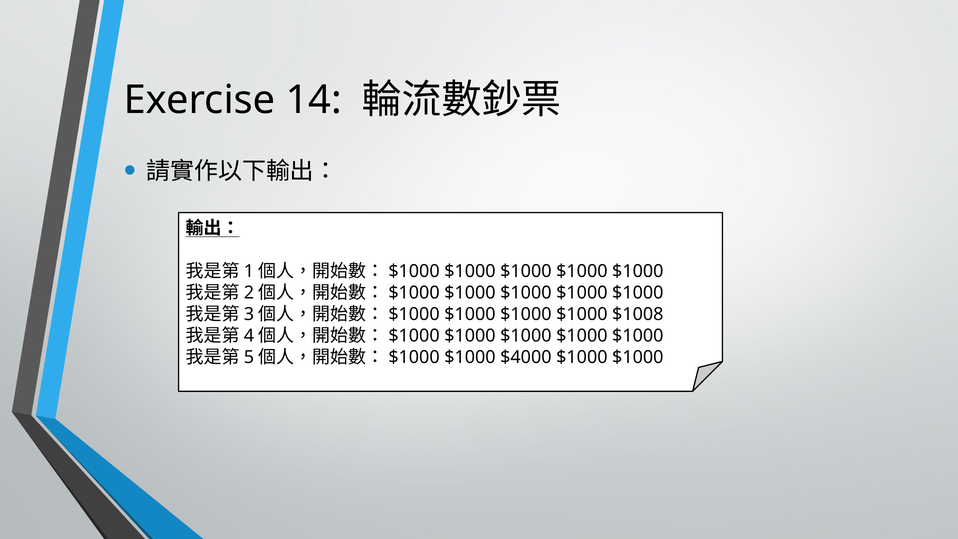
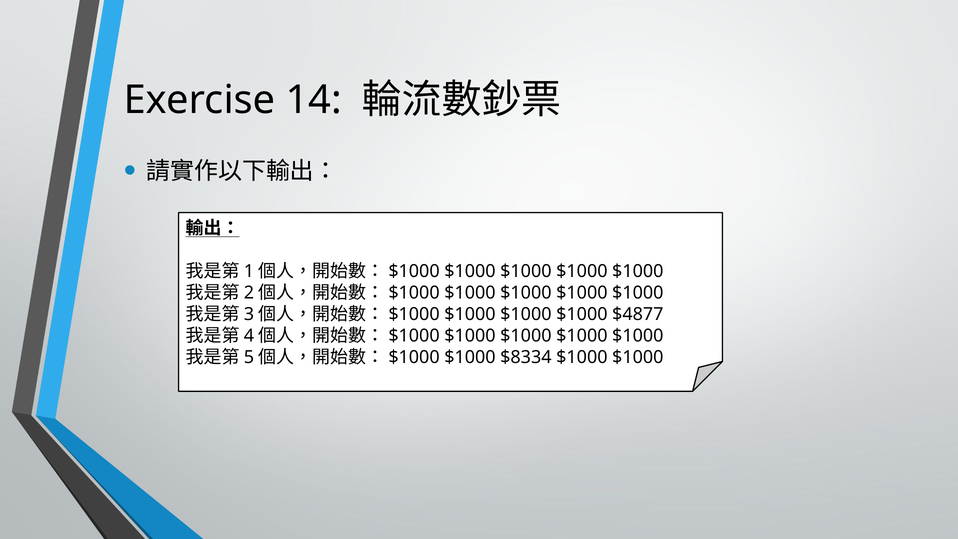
$1008: $1008 -> $4877
$4000: $4000 -> $8334
